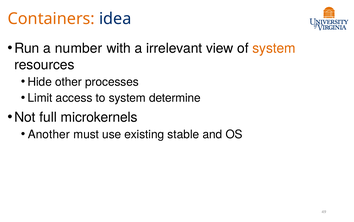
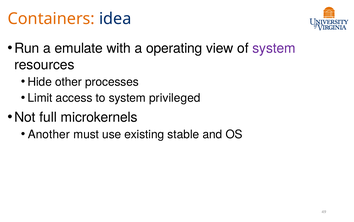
number: number -> emulate
irrelevant: irrelevant -> operating
system at (274, 48) colour: orange -> purple
determine: determine -> privileged
